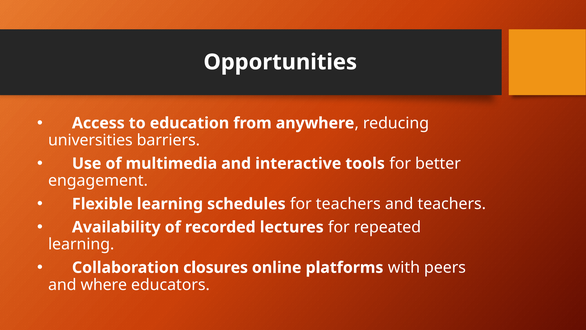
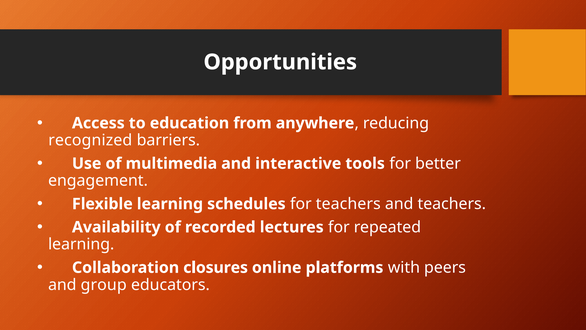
universities: universities -> recognized
where: where -> group
